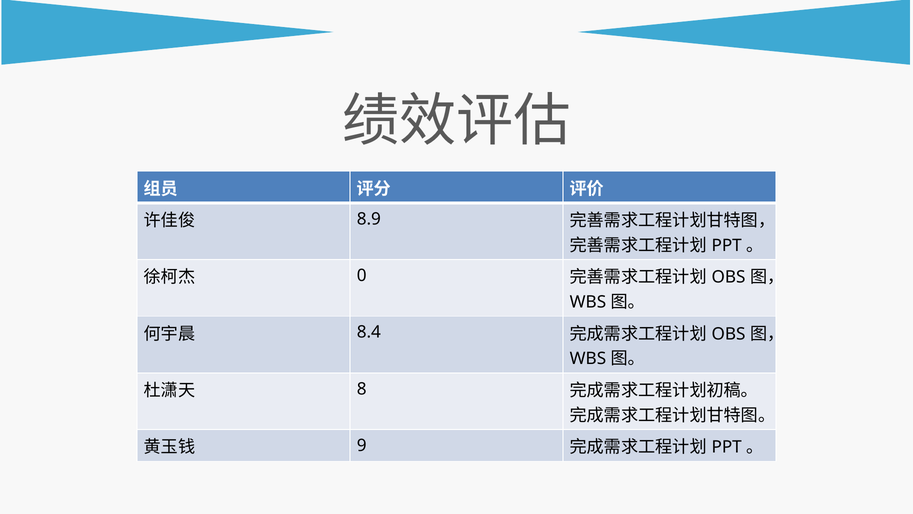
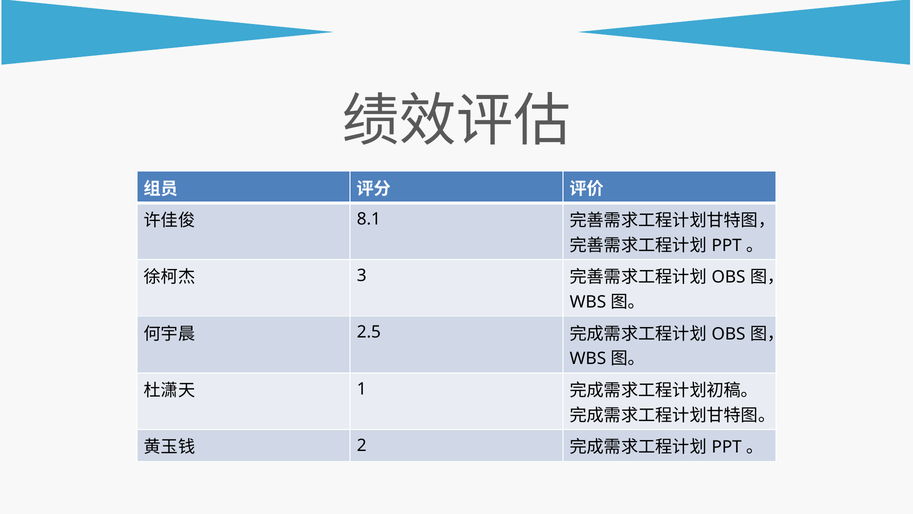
8.9: 8.9 -> 8.1
0: 0 -> 3
8.4: 8.4 -> 2.5
8: 8 -> 1
9: 9 -> 2
